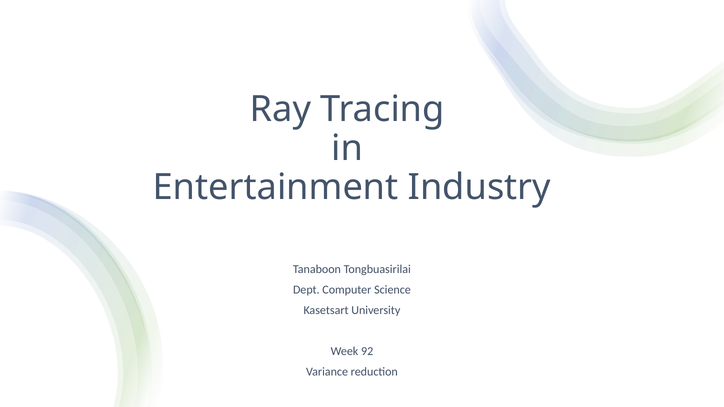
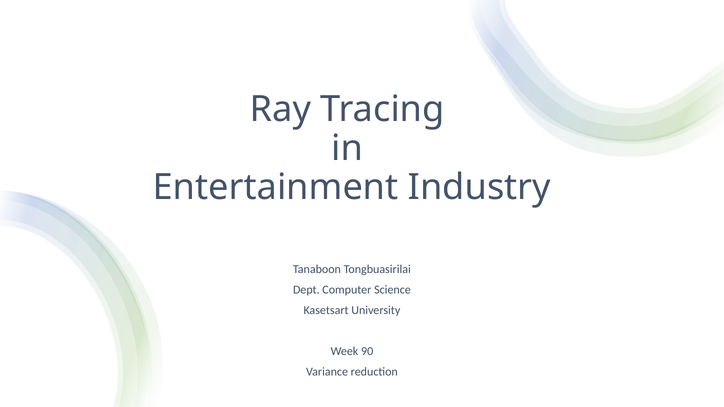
92: 92 -> 90
